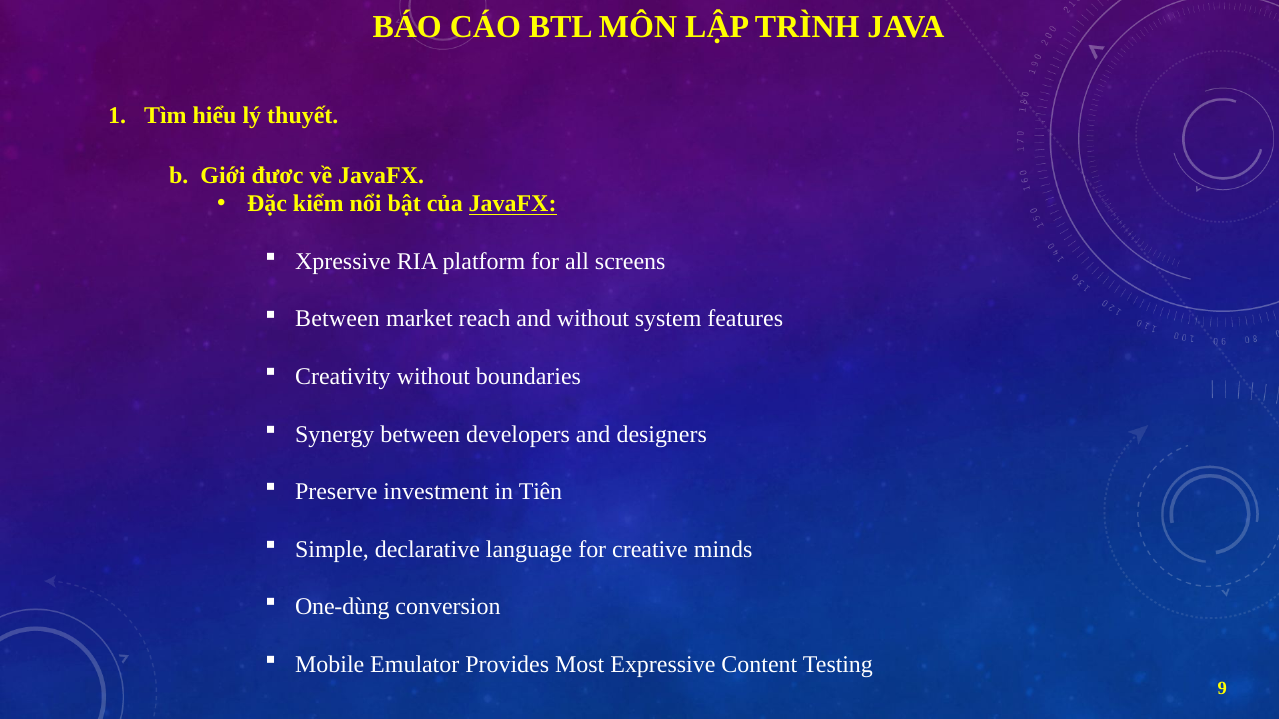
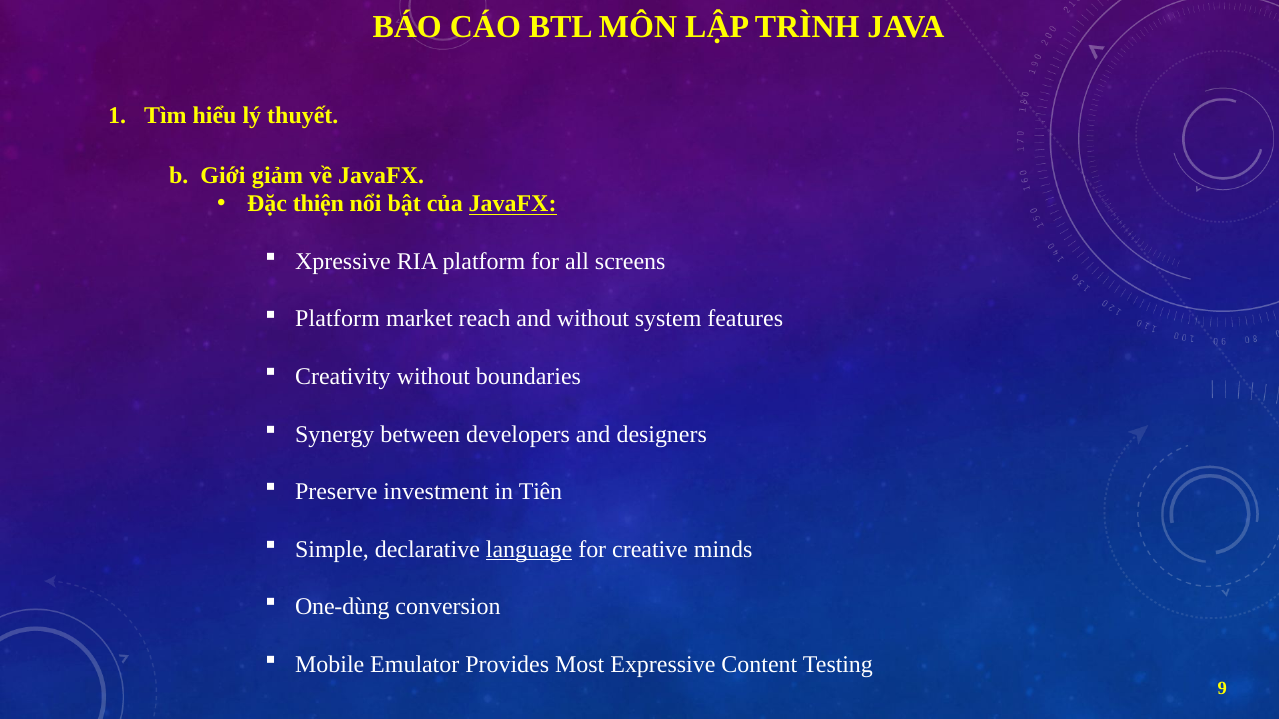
đươc: đươc -> giảm
kiểm: kiểm -> thiện
Between at (338, 319): Between -> Platform
language underline: none -> present
